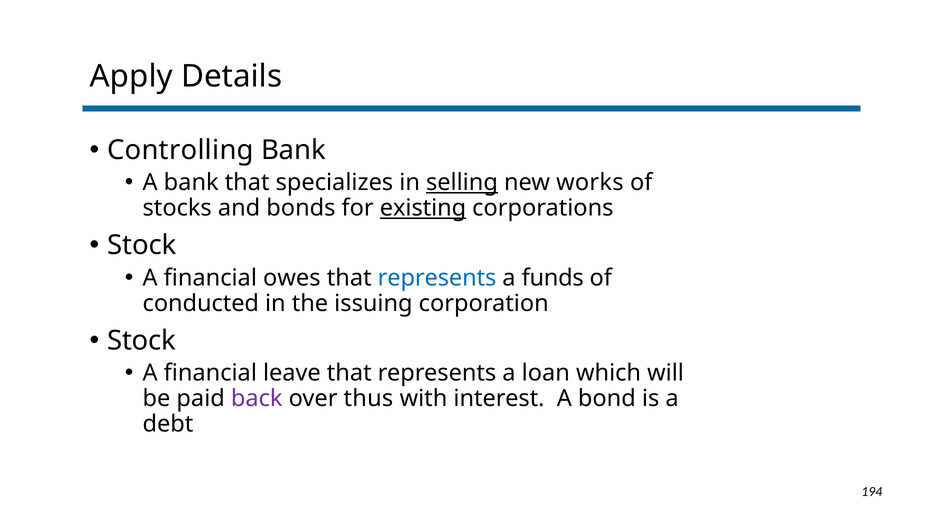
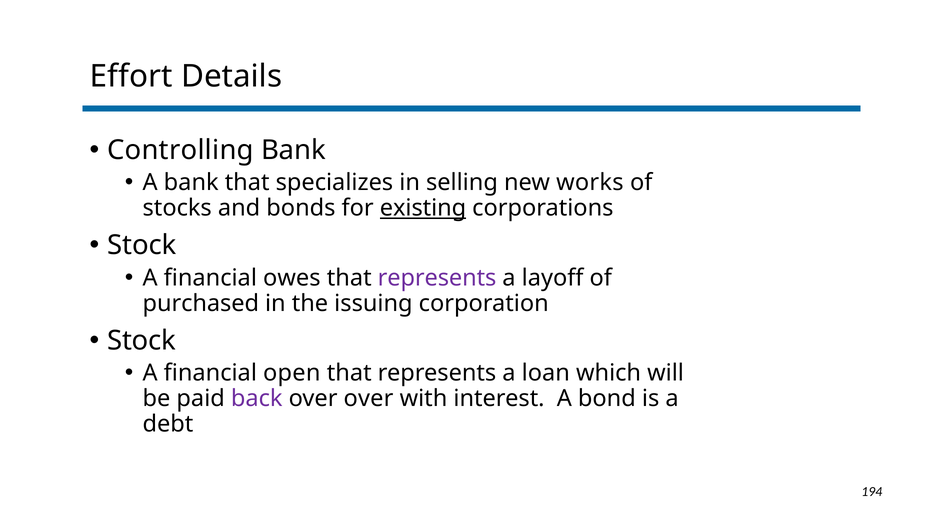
Apply: Apply -> Effort
selling underline: present -> none
represents at (437, 278) colour: blue -> purple
funds: funds -> layoff
conducted: conducted -> purchased
leave: leave -> open
over thus: thus -> over
